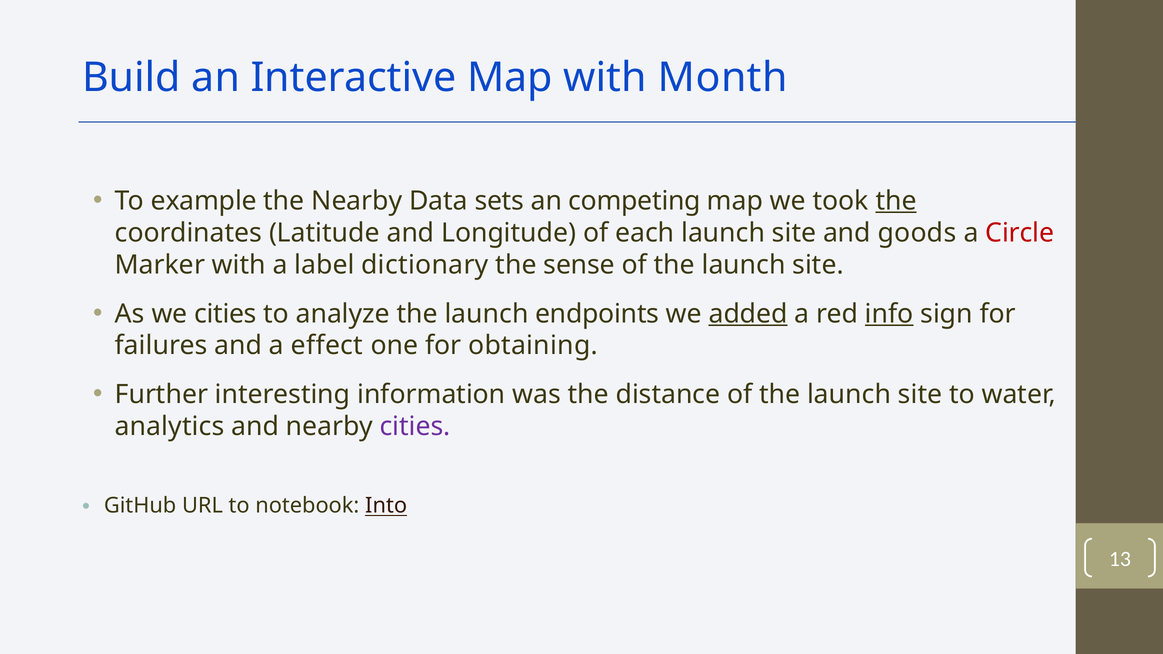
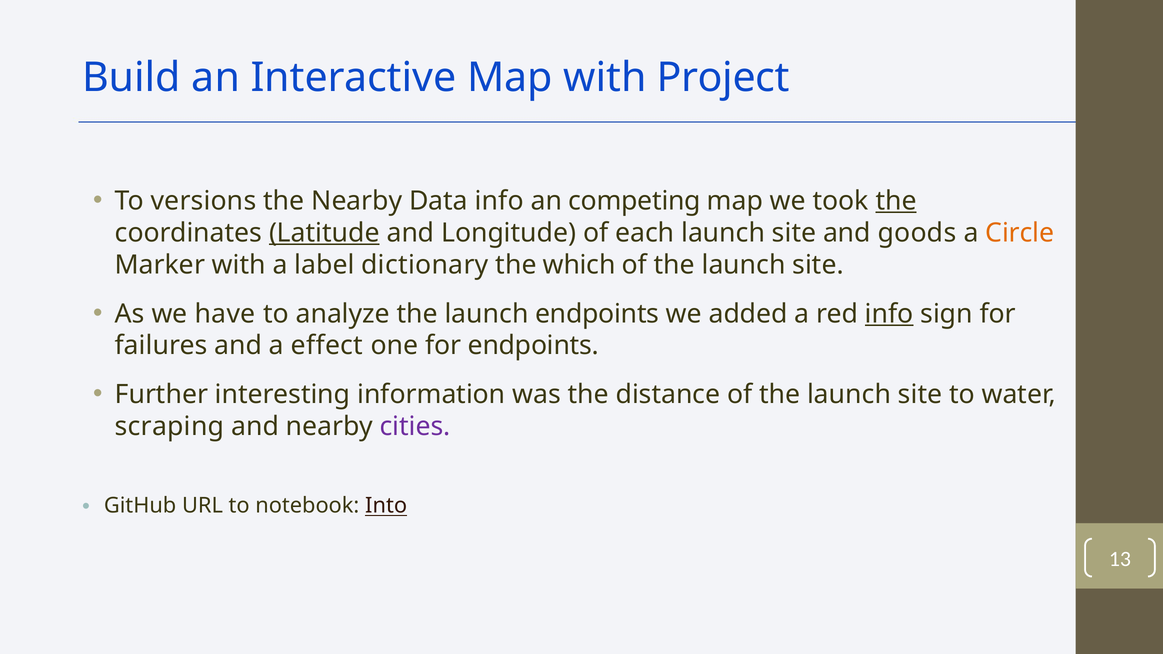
Month: Month -> Project
example: example -> versions
Data sets: sets -> info
Latitude underline: none -> present
Circle colour: red -> orange
sense: sense -> which
we cities: cities -> have
added underline: present -> none
for obtaining: obtaining -> endpoints
analytics: analytics -> scraping
